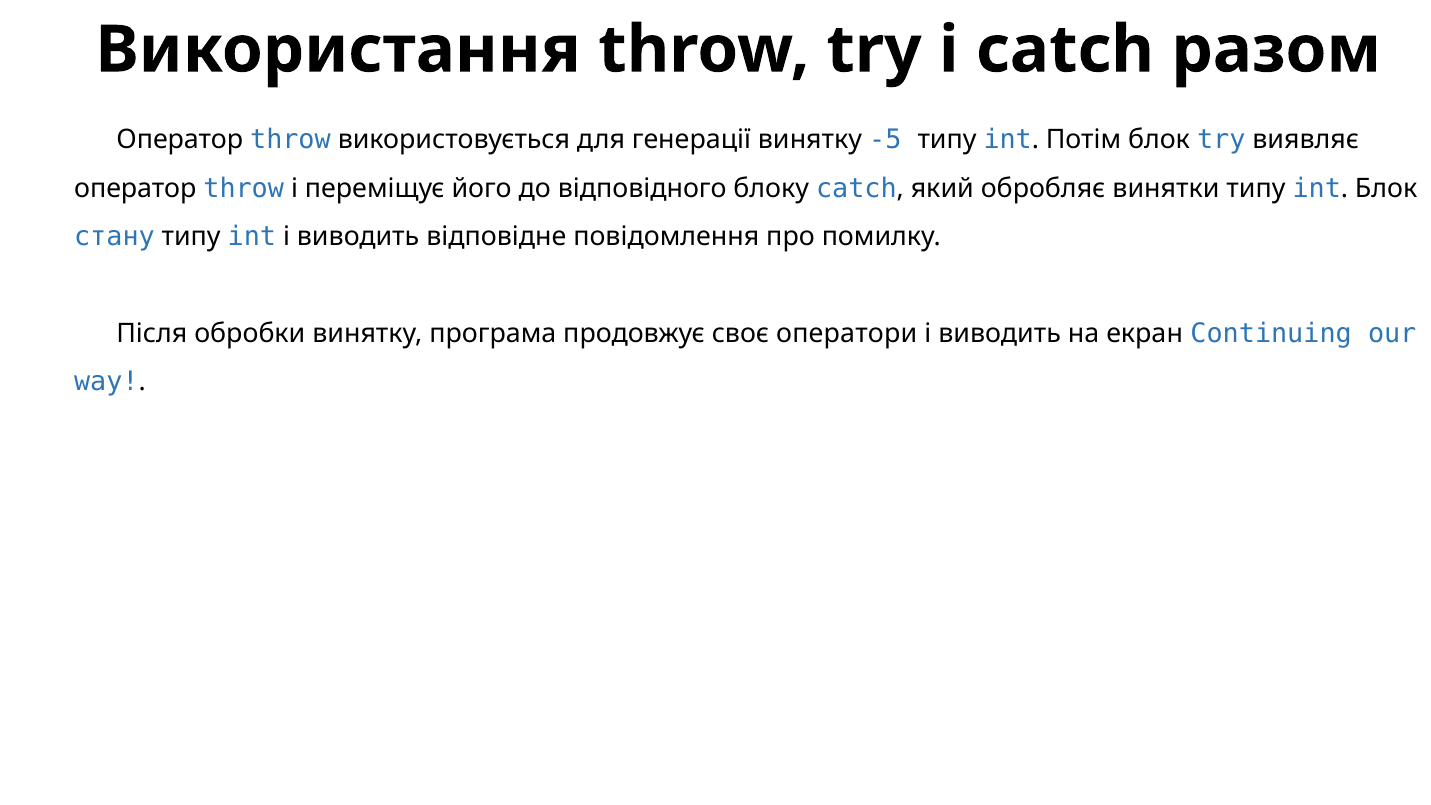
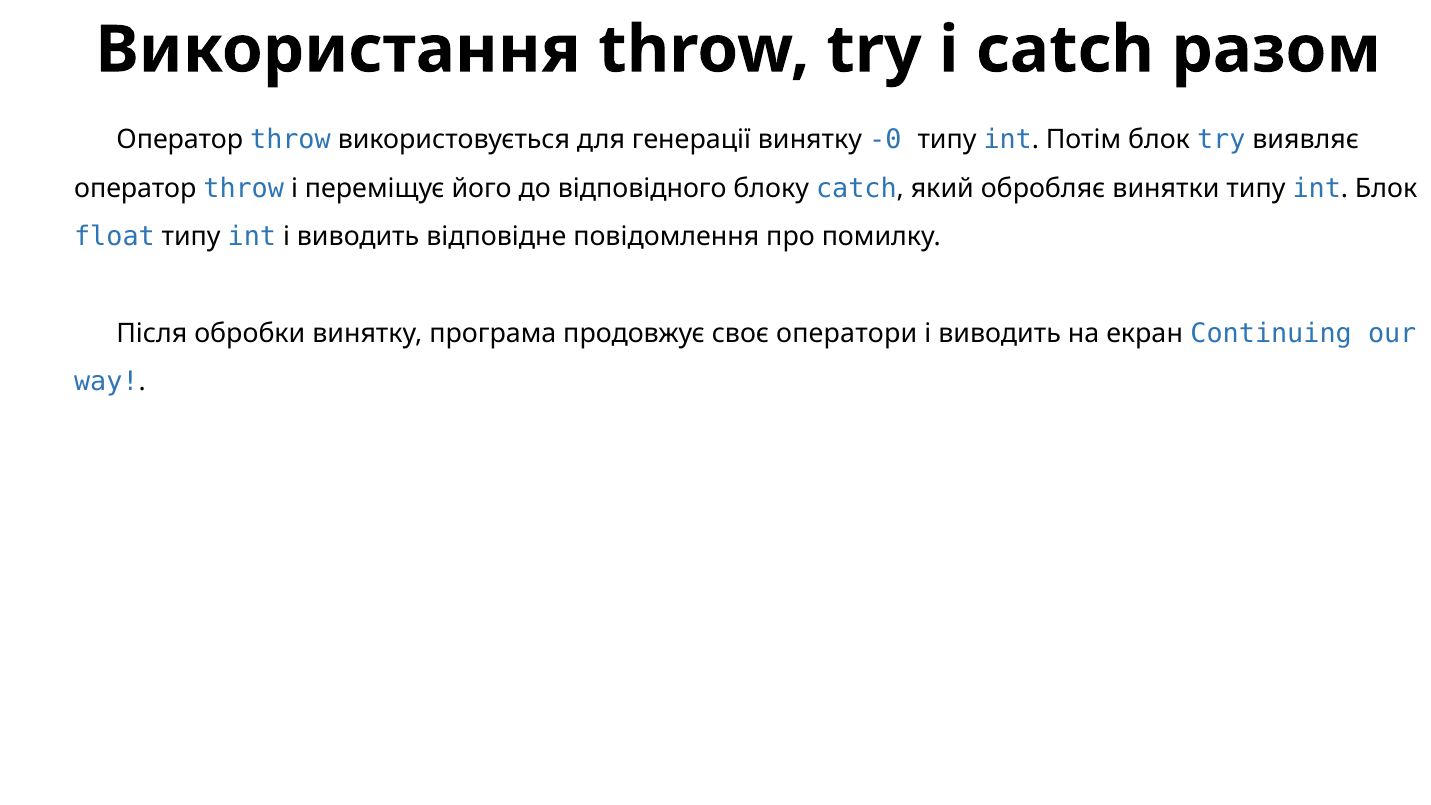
-5: -5 -> -0
стану: стану -> float
